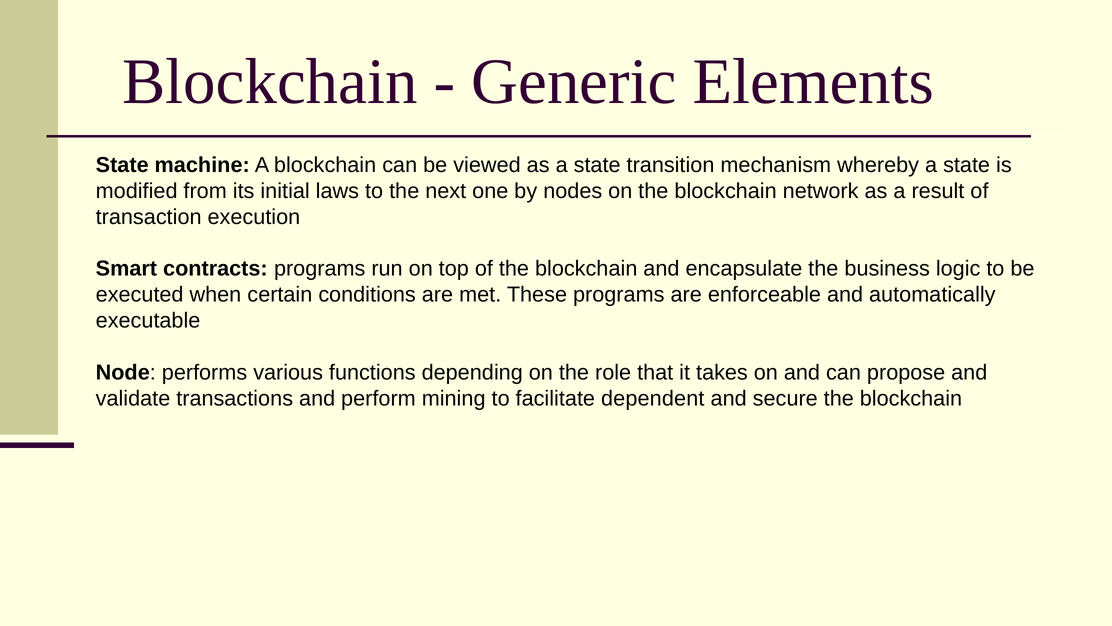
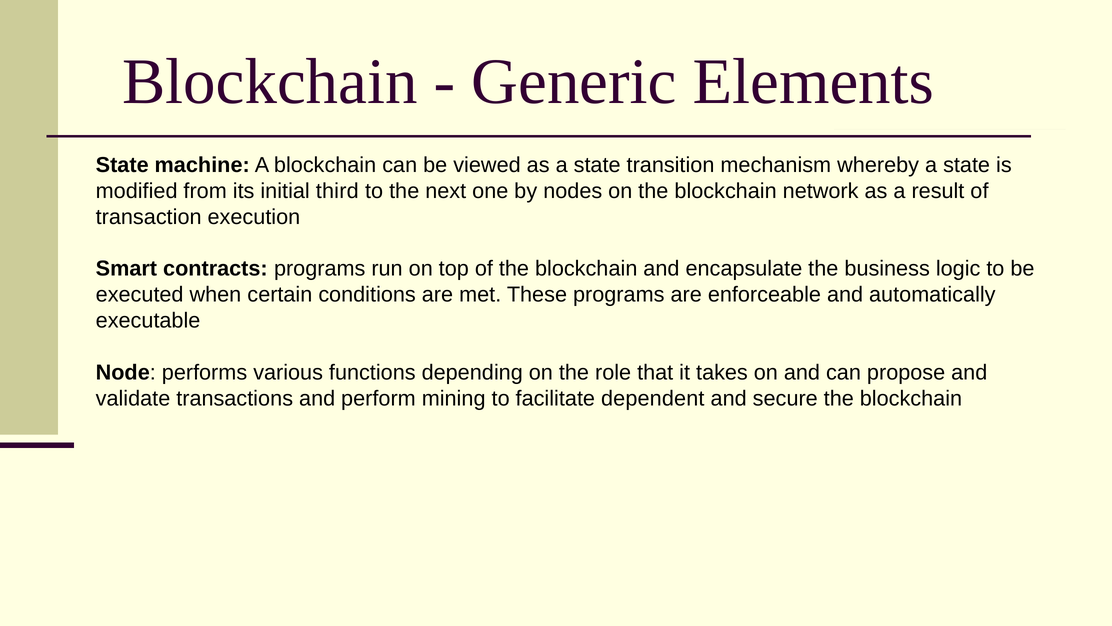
laws: laws -> third
